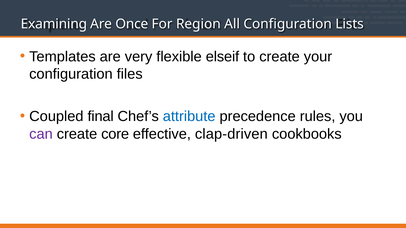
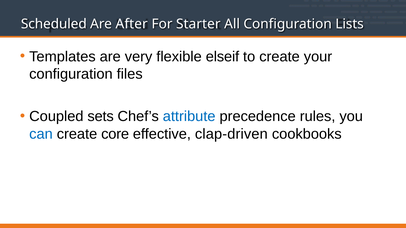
Examining: Examining -> Scheduled
Once: Once -> After
Region: Region -> Starter
final: final -> sets
can colour: purple -> blue
